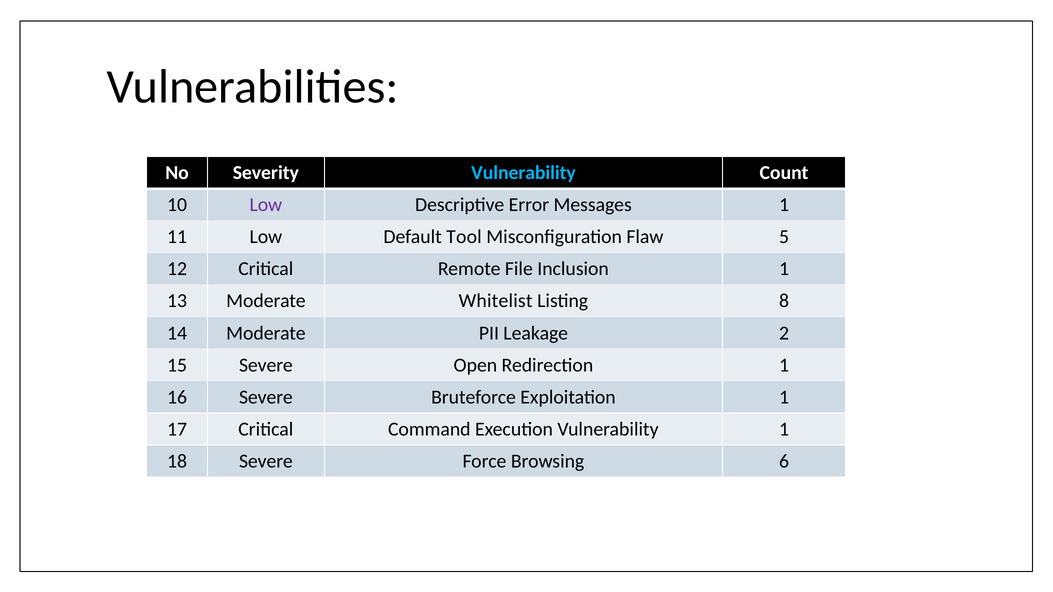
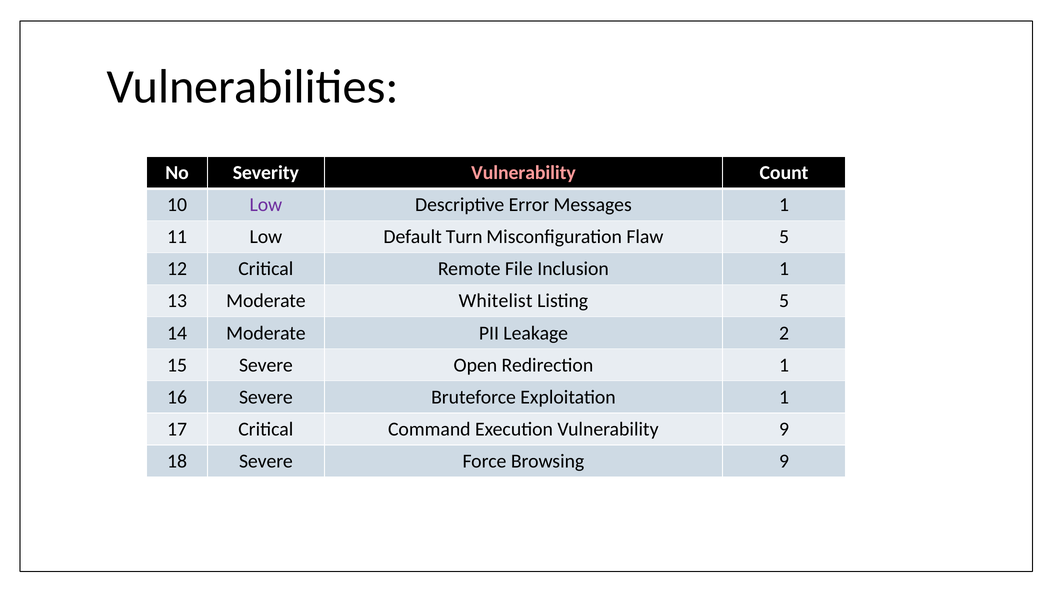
Vulnerability at (523, 173) colour: light blue -> pink
Tool: Tool -> Turn
Listing 8: 8 -> 5
Vulnerability 1: 1 -> 9
Browsing 6: 6 -> 9
